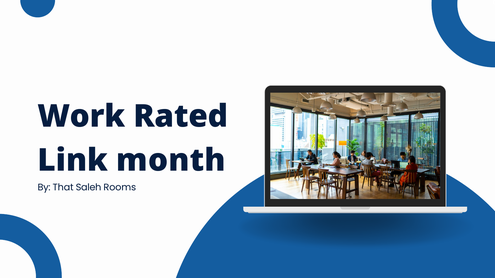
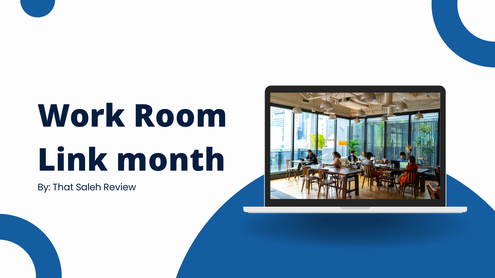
Rated: Rated -> Room
Rooms: Rooms -> Review
